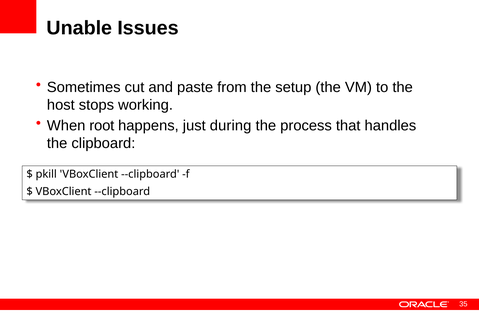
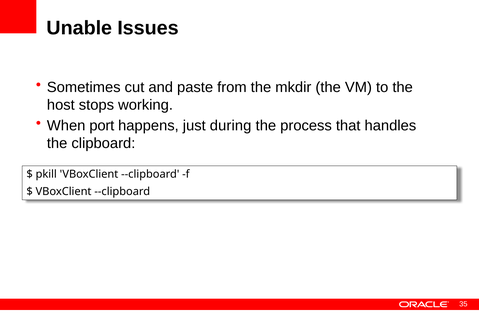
setup: setup -> mkdir
root: root -> port
